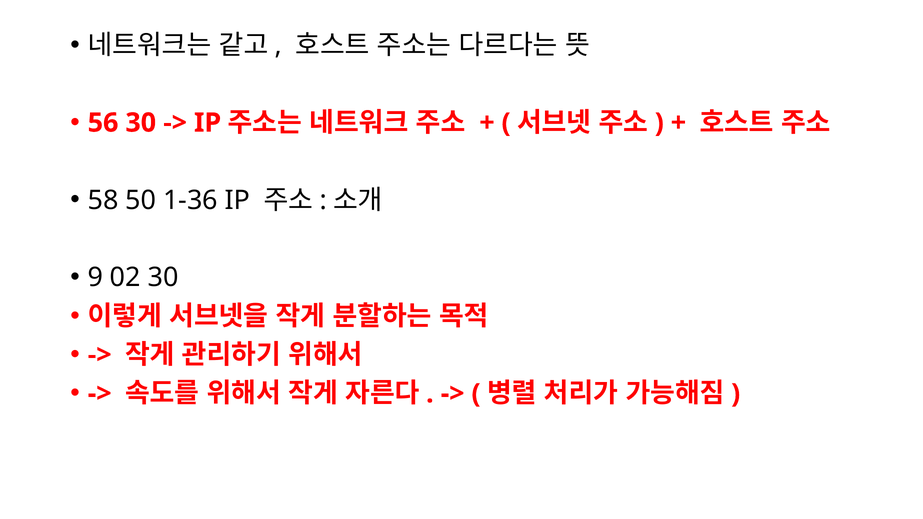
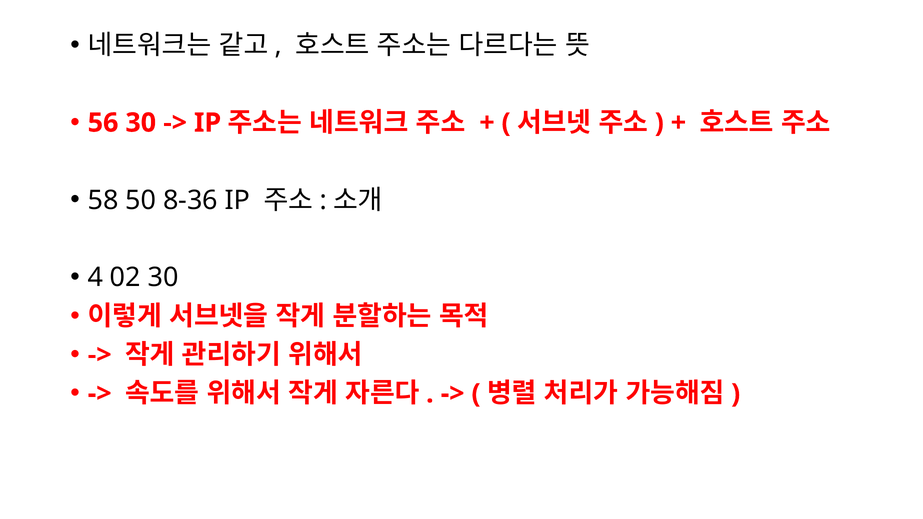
1-36: 1-36 -> 8-36
9: 9 -> 4
